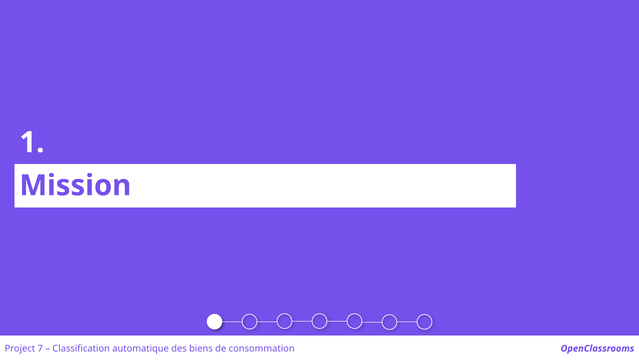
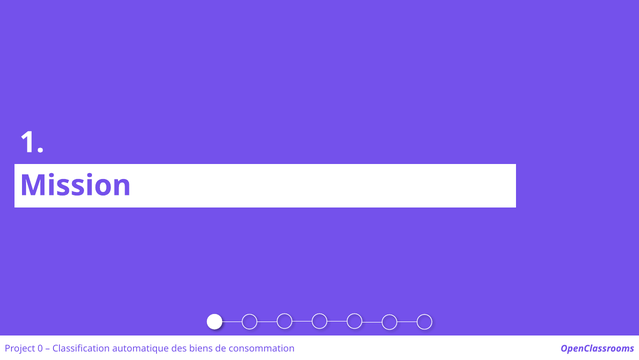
7: 7 -> 0
